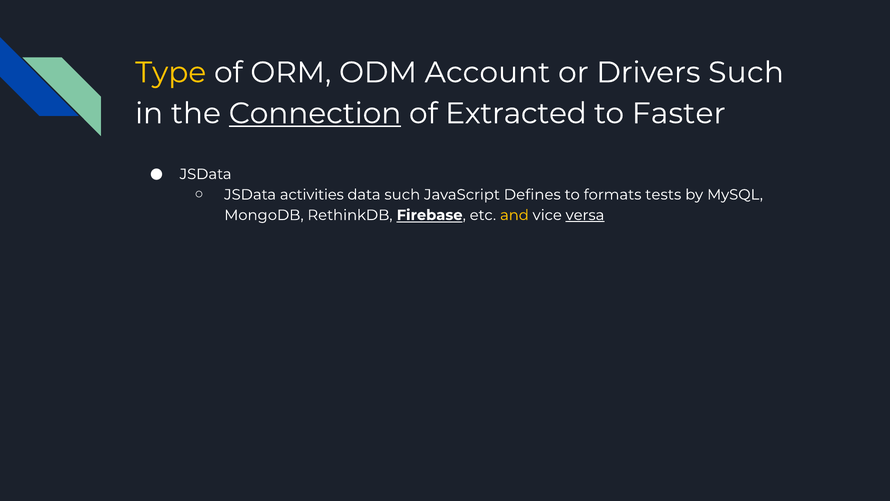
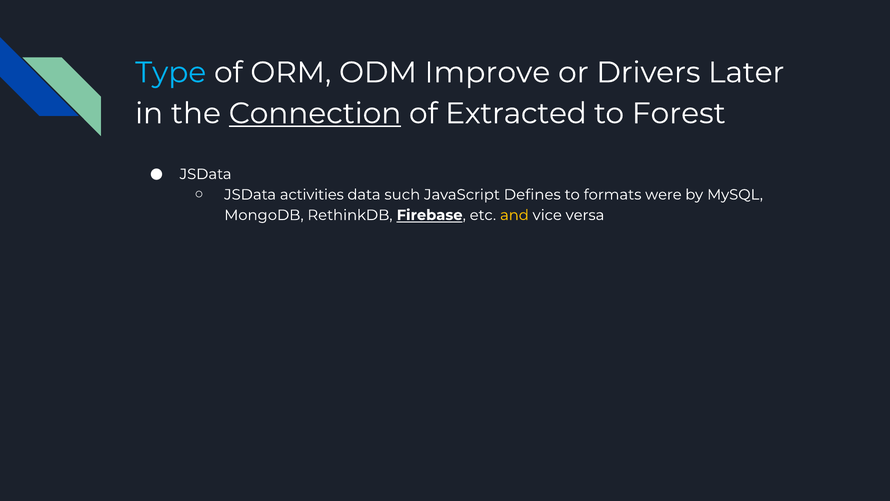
Type colour: yellow -> light blue
Account: Account -> Improve
Drivers Such: Such -> Later
Faster: Faster -> Forest
tests: tests -> were
versa underline: present -> none
